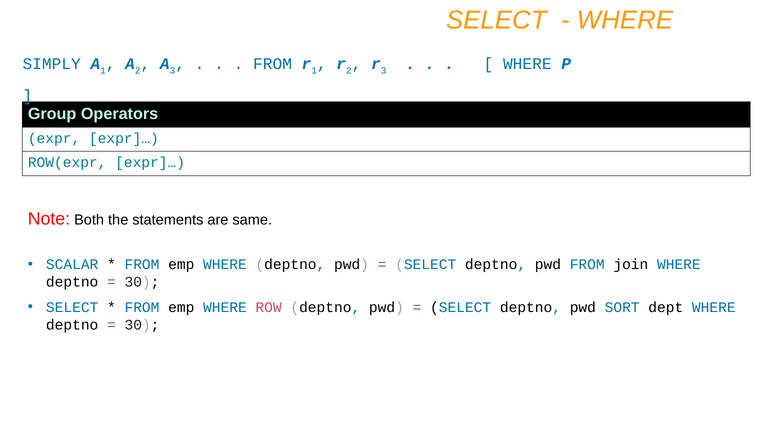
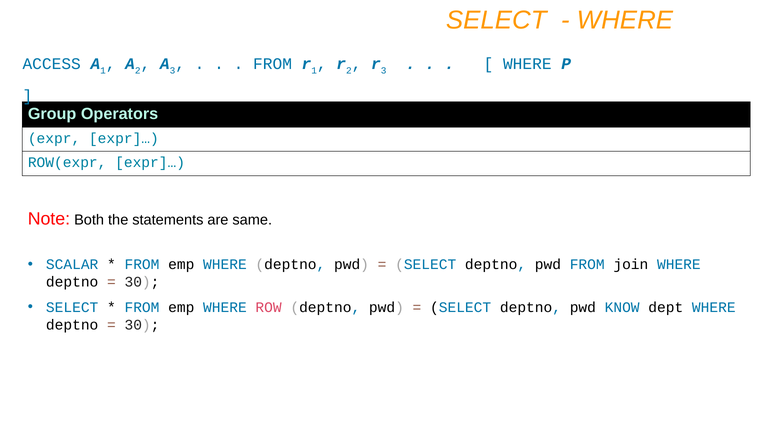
SIMPLY: SIMPLY -> ACCESS
SORT: SORT -> KNOW
